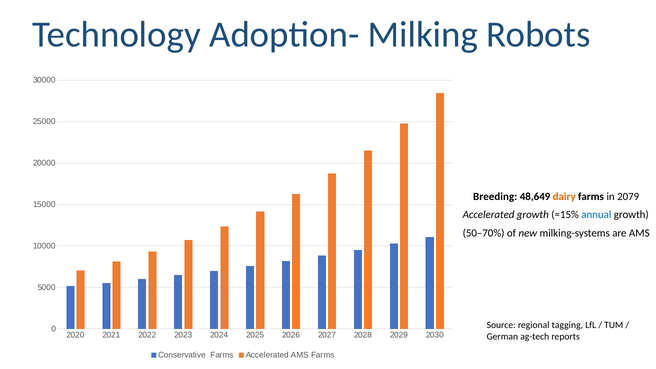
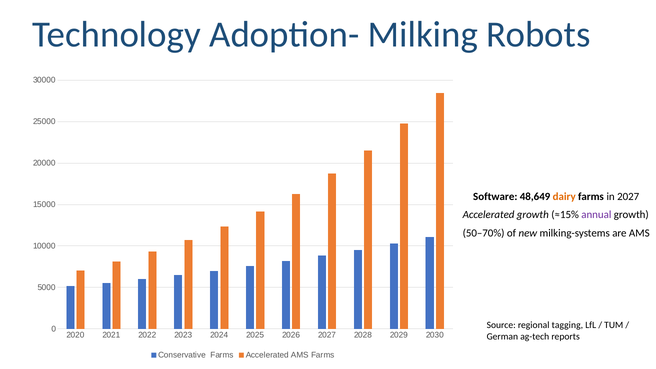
Breeding: Breeding -> Software
in 2079: 2079 -> 2027
annual colour: blue -> purple
